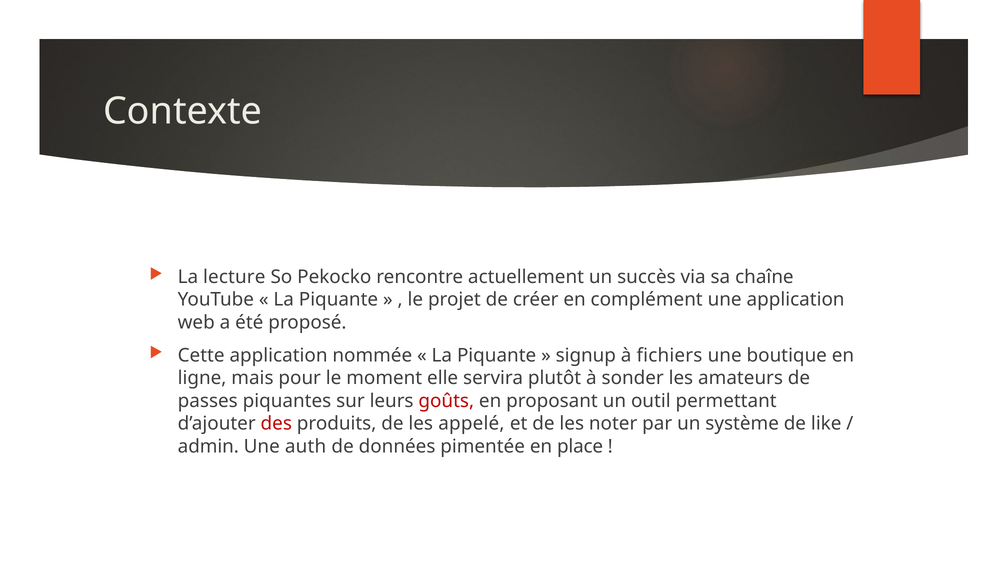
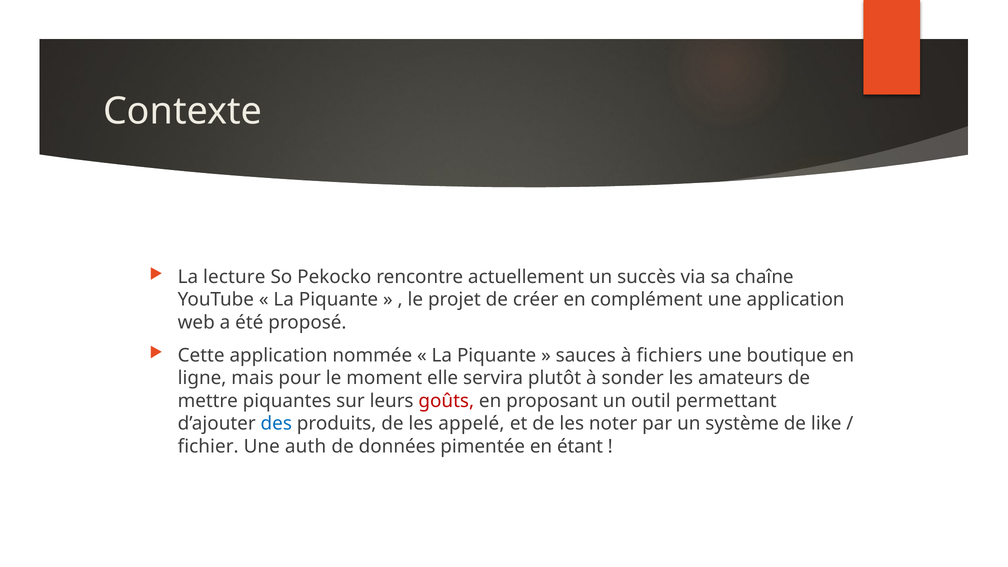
signup: signup -> sauces
passes: passes -> mettre
des colour: red -> blue
admin: admin -> fichier
place: place -> étant
